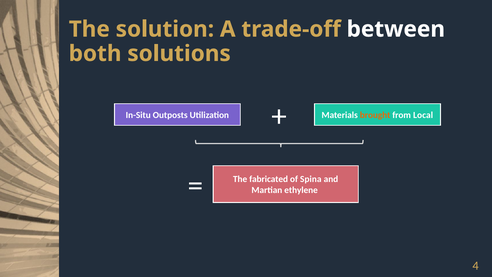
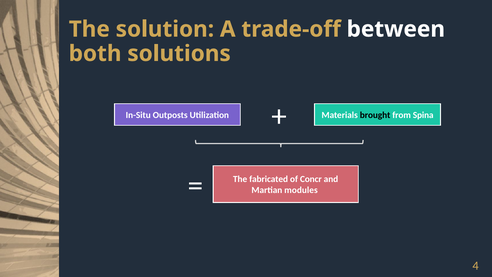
brought colour: orange -> black
Local: Local -> Spina
Spina: Spina -> Concr
ethylene: ethylene -> modules
